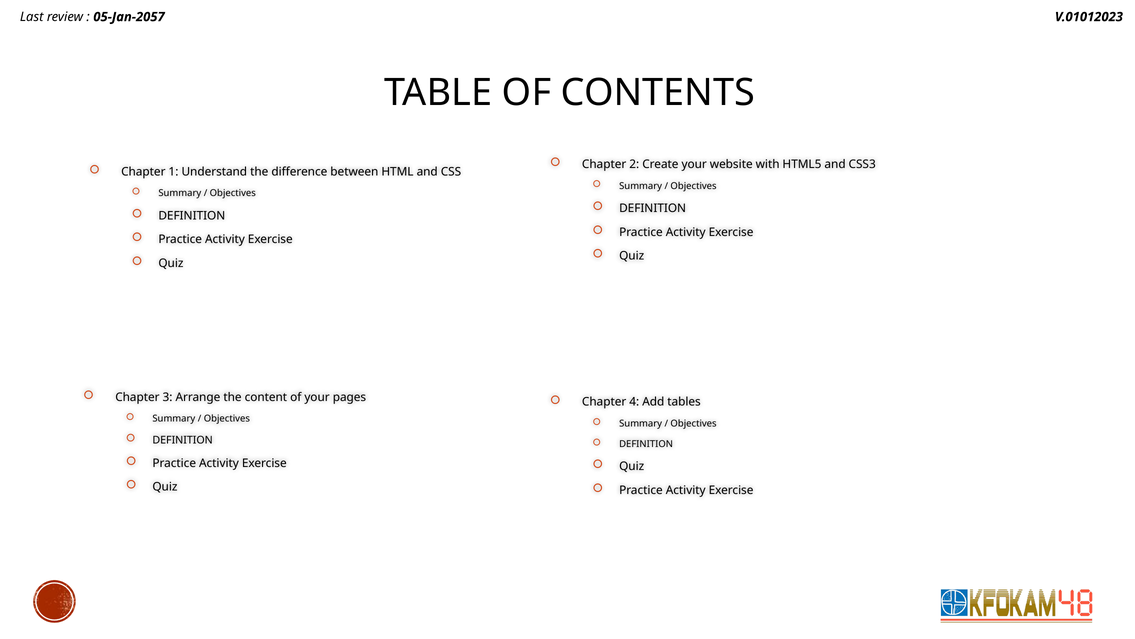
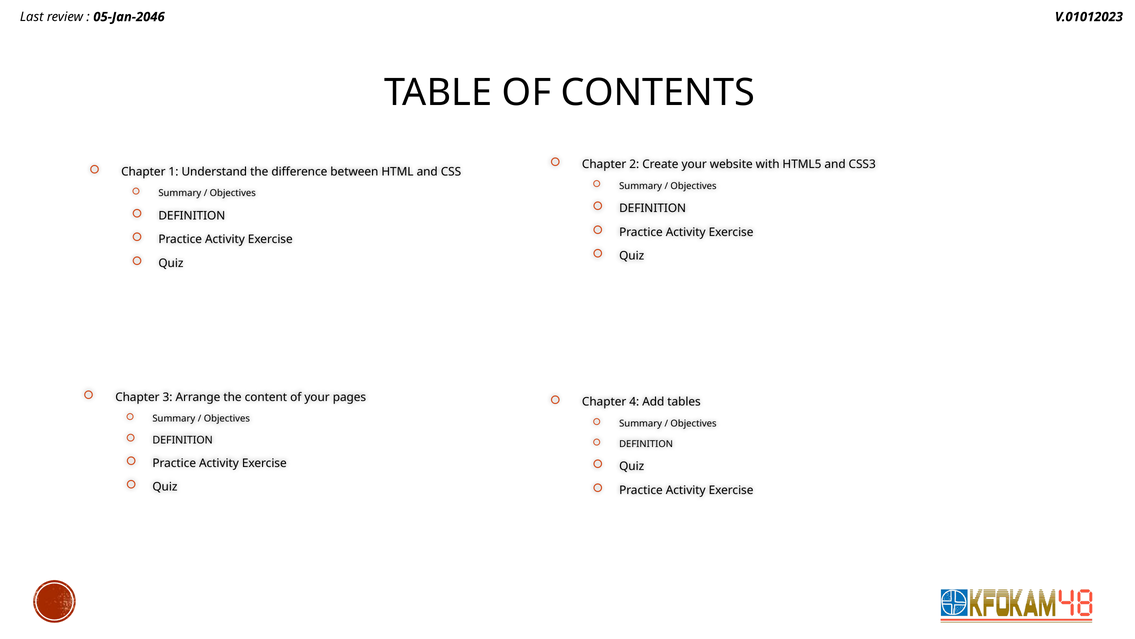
05-Jan-2057: 05-Jan-2057 -> 05-Jan-2046
